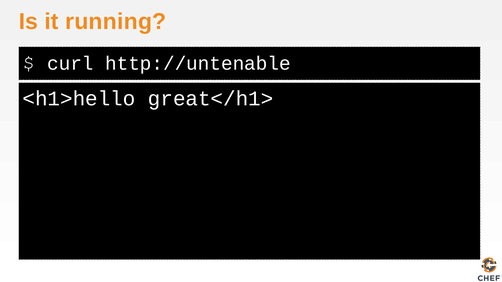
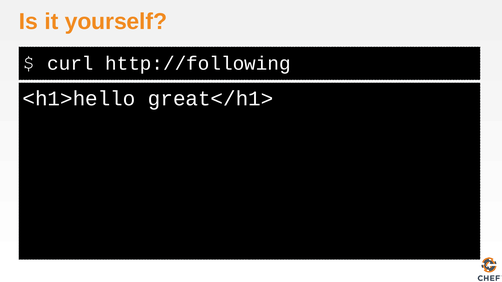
running: running -> yourself
http://untenable: http://untenable -> http://following
